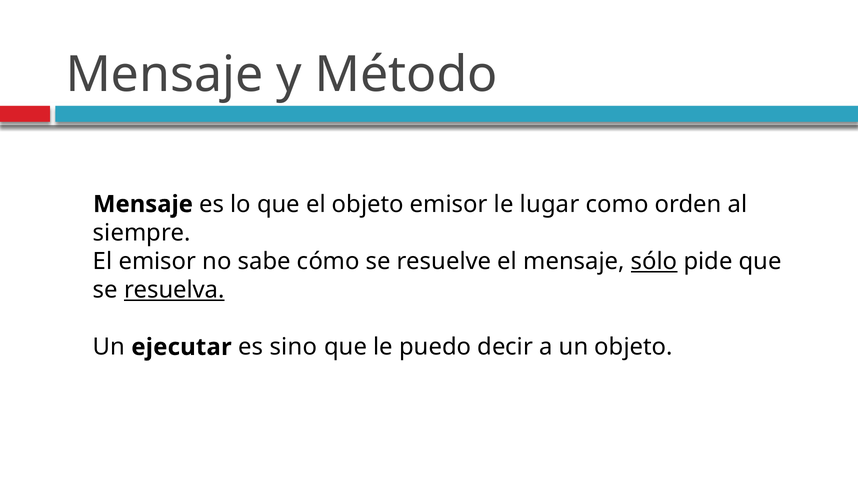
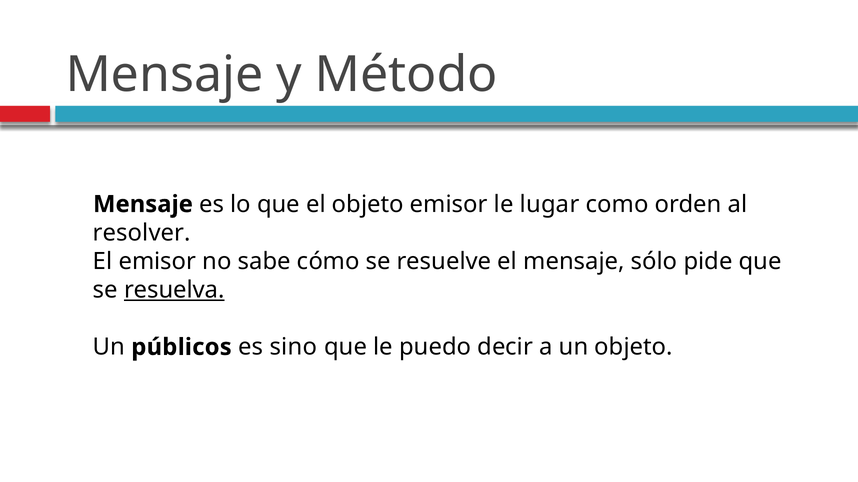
siempre: siempre -> resolver
sólo underline: present -> none
ejecutar: ejecutar -> públicos
